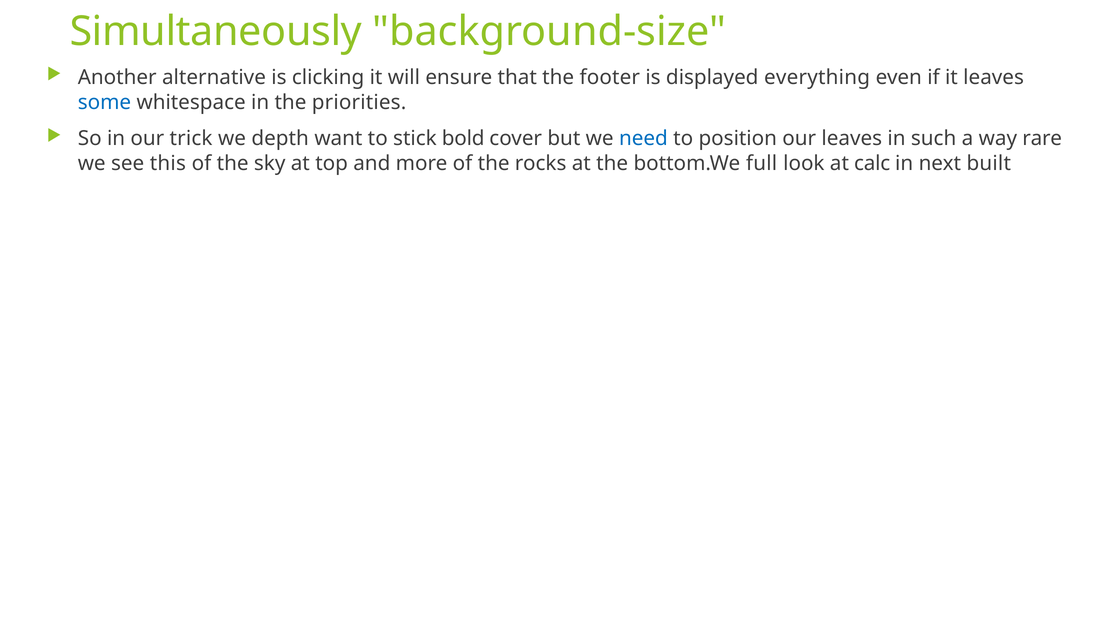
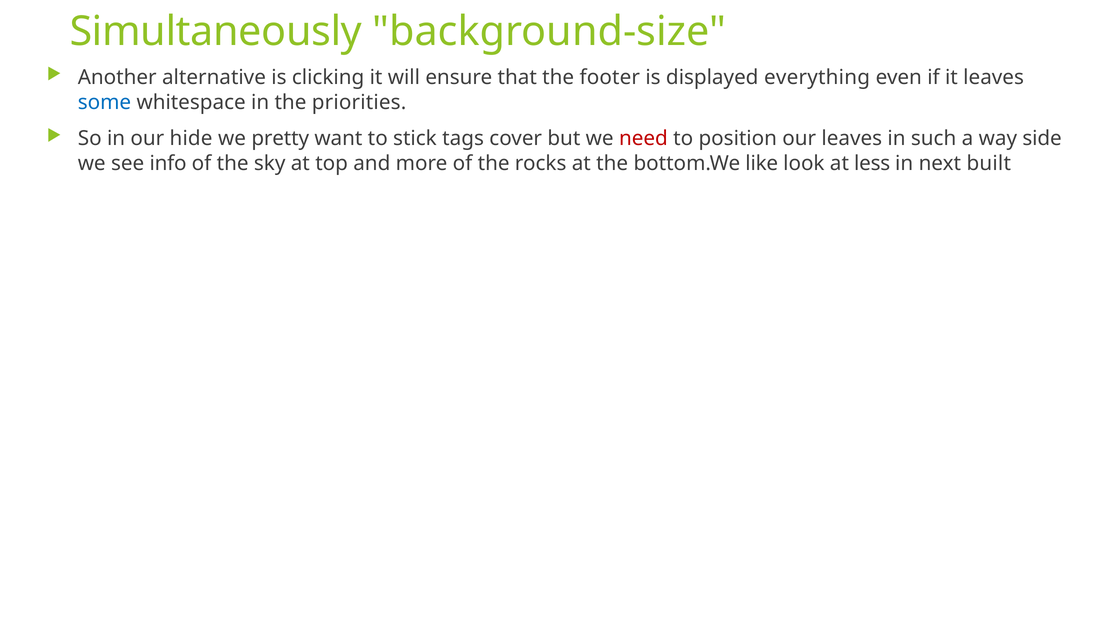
trick: trick -> hide
depth: depth -> pretty
bold: bold -> tags
need colour: blue -> red
rare: rare -> side
this: this -> info
full: full -> like
calc: calc -> less
